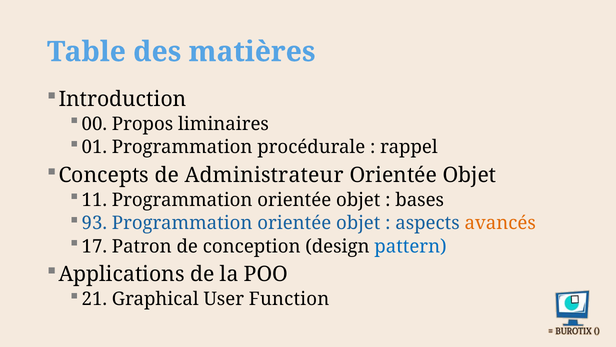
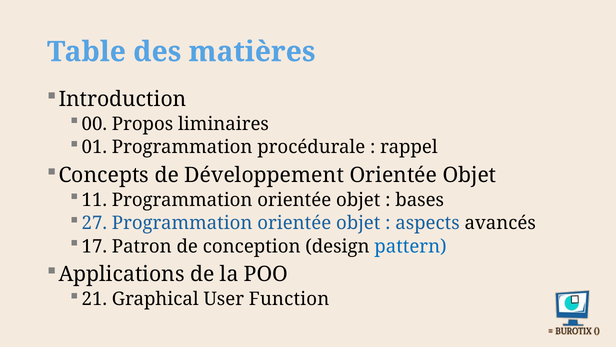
Administrateur: Administrateur -> Développement
93: 93 -> 27
avancés colour: orange -> black
